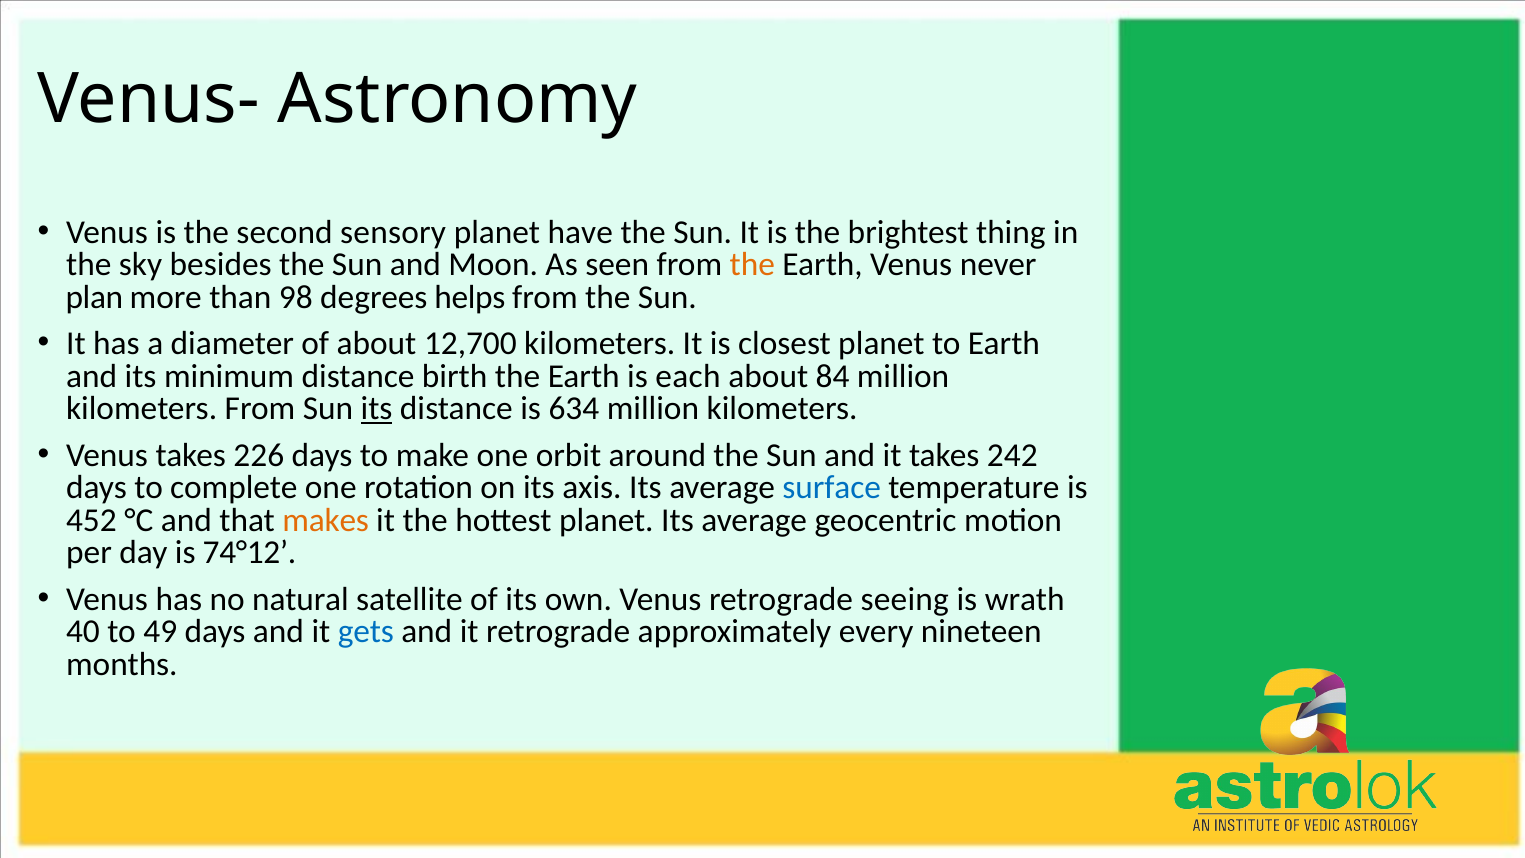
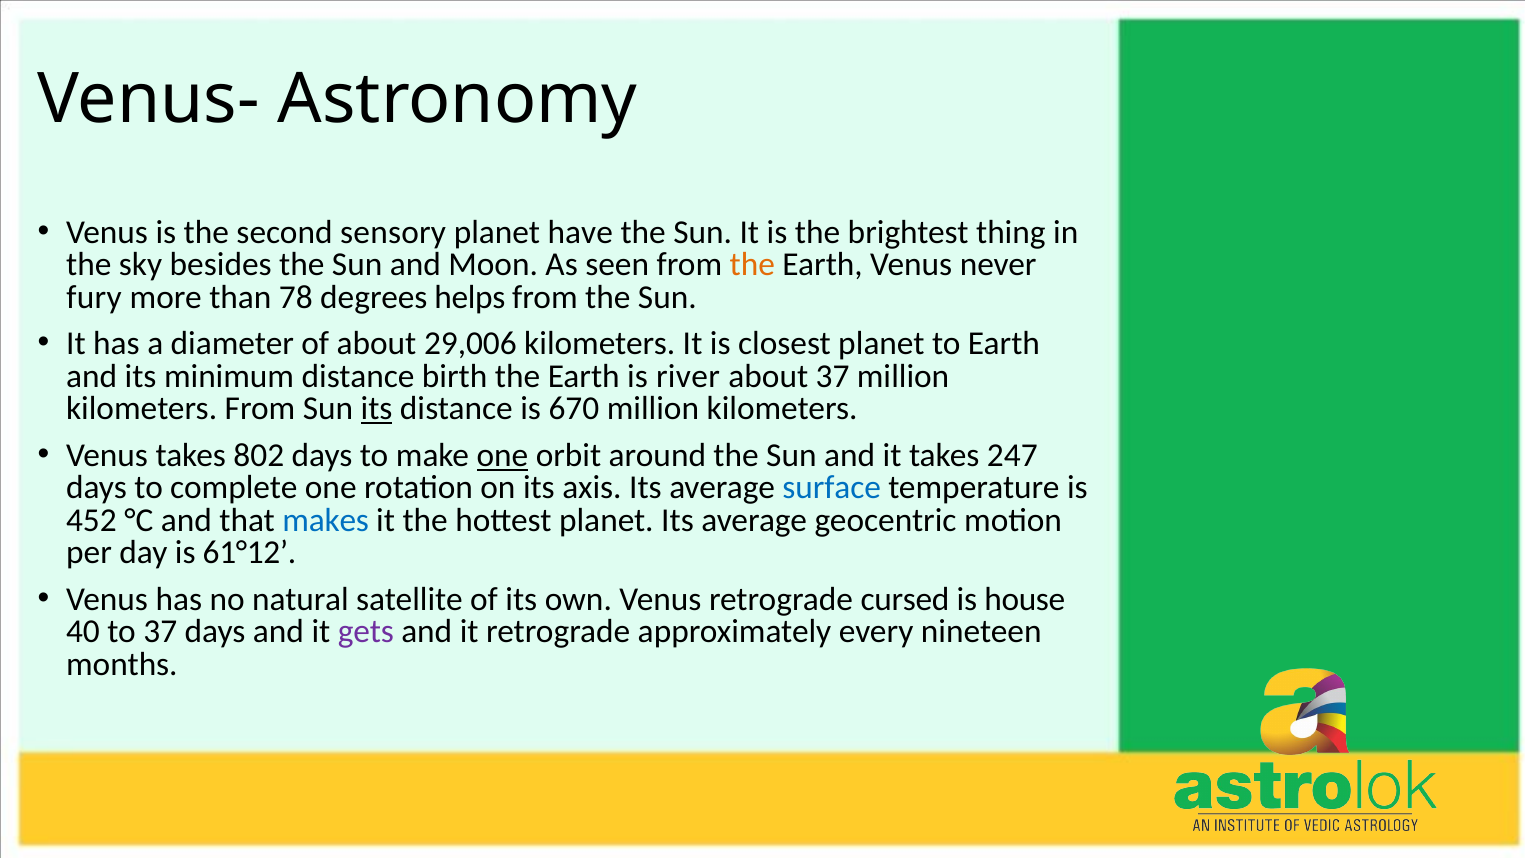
plan: plan -> fury
98: 98 -> 78
12,700: 12,700 -> 29,006
each: each -> river
about 84: 84 -> 37
634: 634 -> 670
226: 226 -> 802
one at (502, 455) underline: none -> present
242: 242 -> 247
makes colour: orange -> blue
74°12: 74°12 -> 61°12
seeing: seeing -> cursed
wrath: wrath -> house
to 49: 49 -> 37
gets colour: blue -> purple
